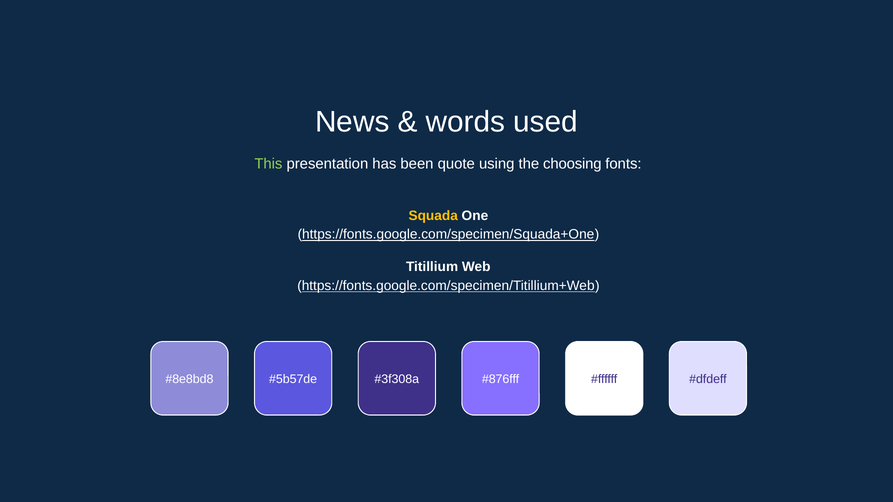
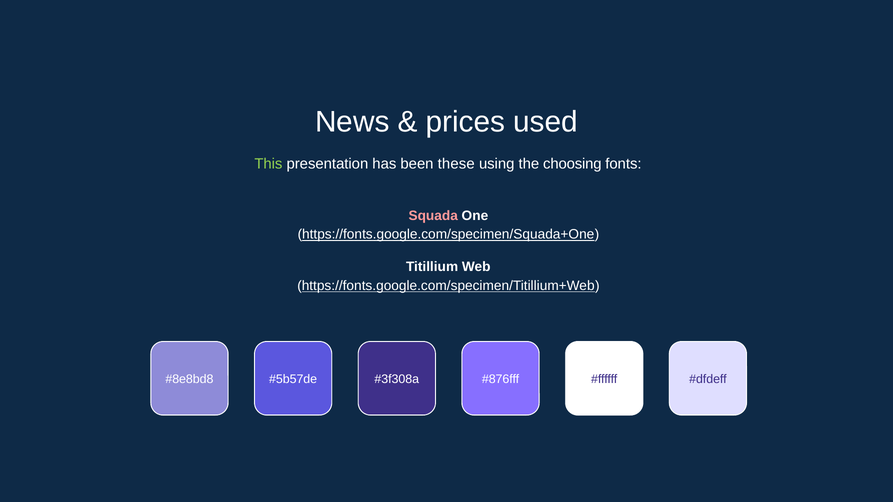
words: words -> prices
quote: quote -> these
Squada colour: yellow -> pink
